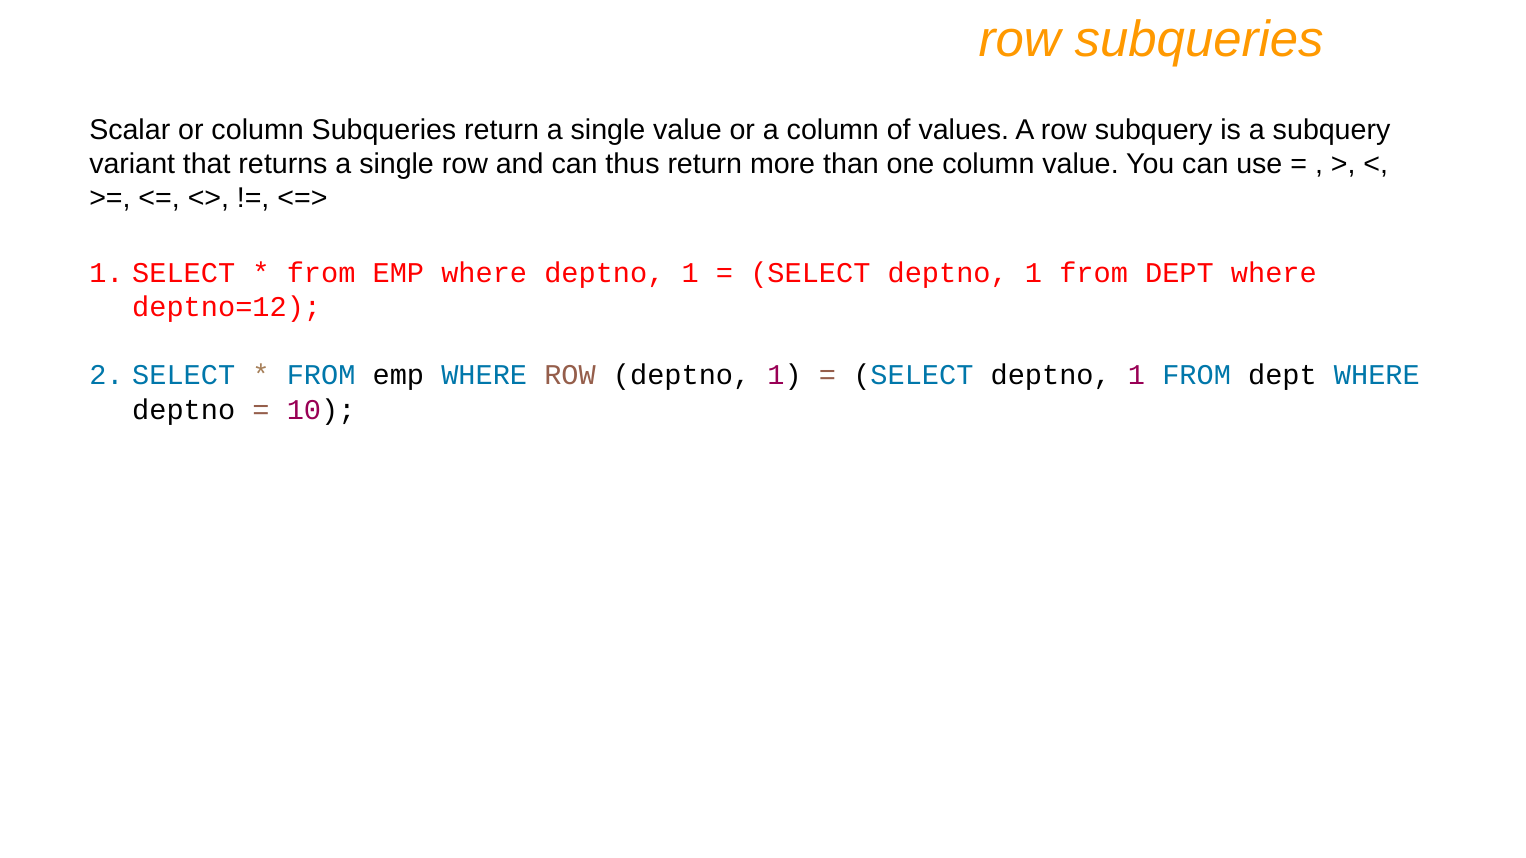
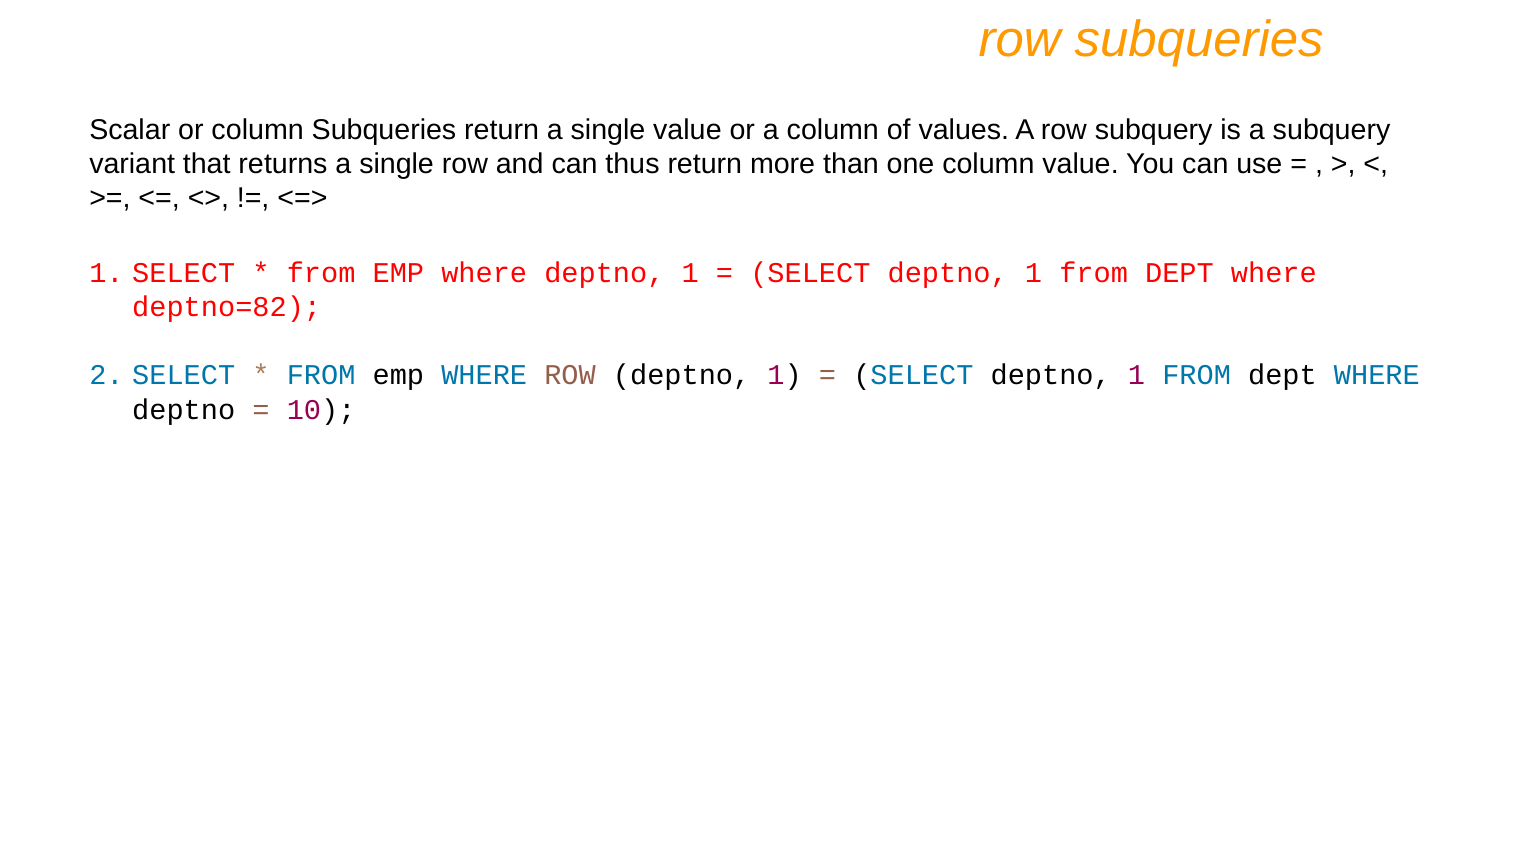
deptno=12: deptno=12 -> deptno=82
